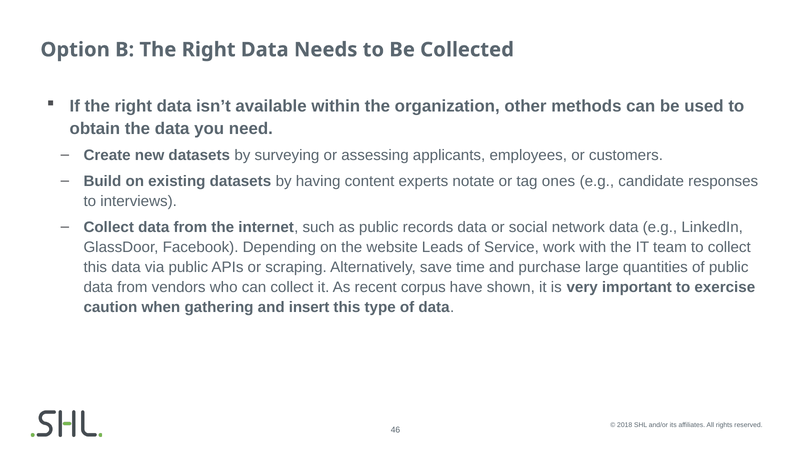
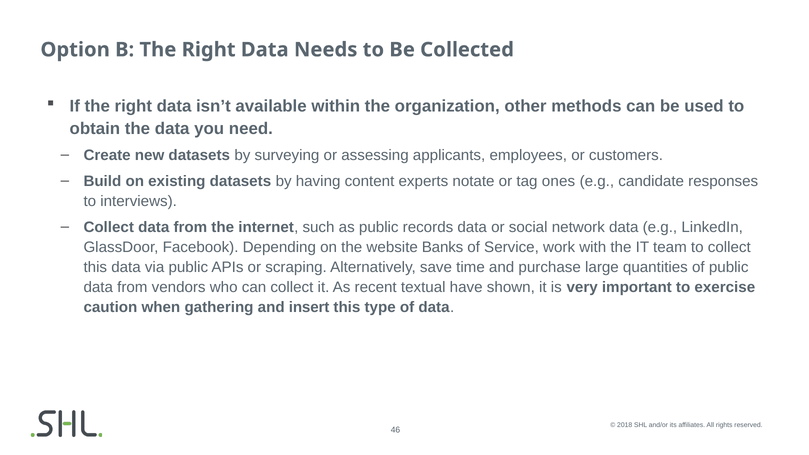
Leads: Leads -> Banks
corpus: corpus -> textual
